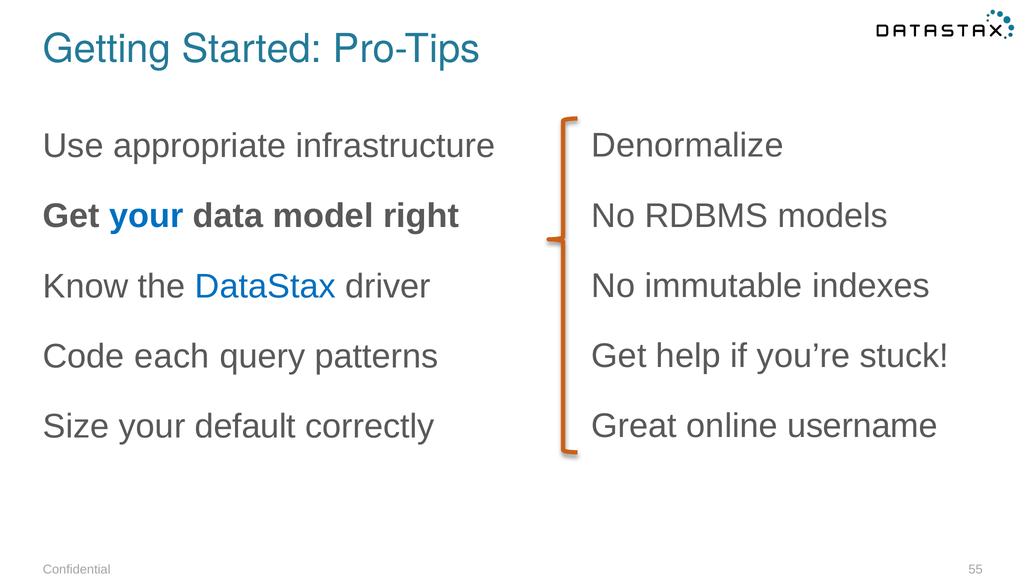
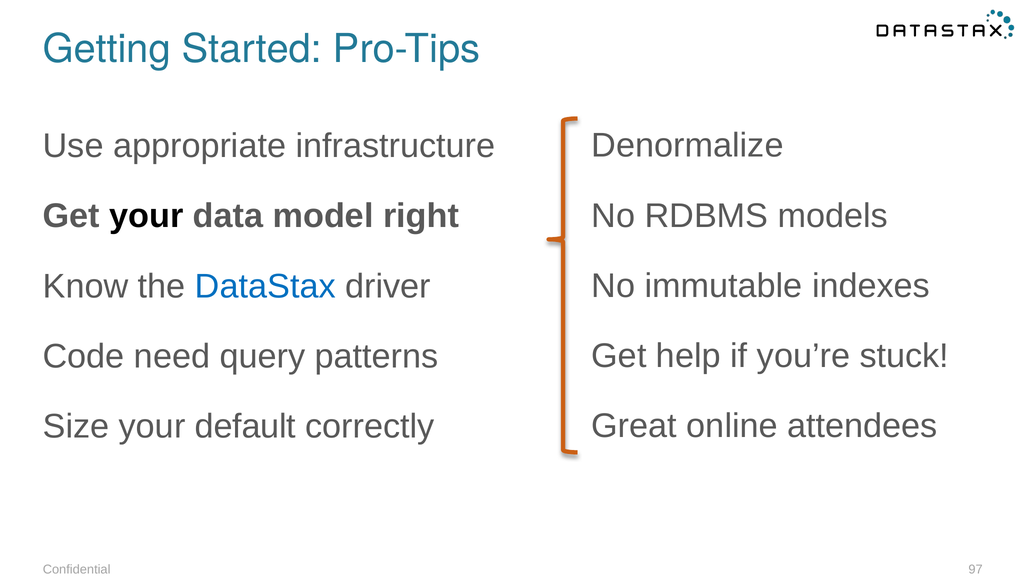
your at (146, 216) colour: blue -> black
each: each -> need
username: username -> attendees
55: 55 -> 97
